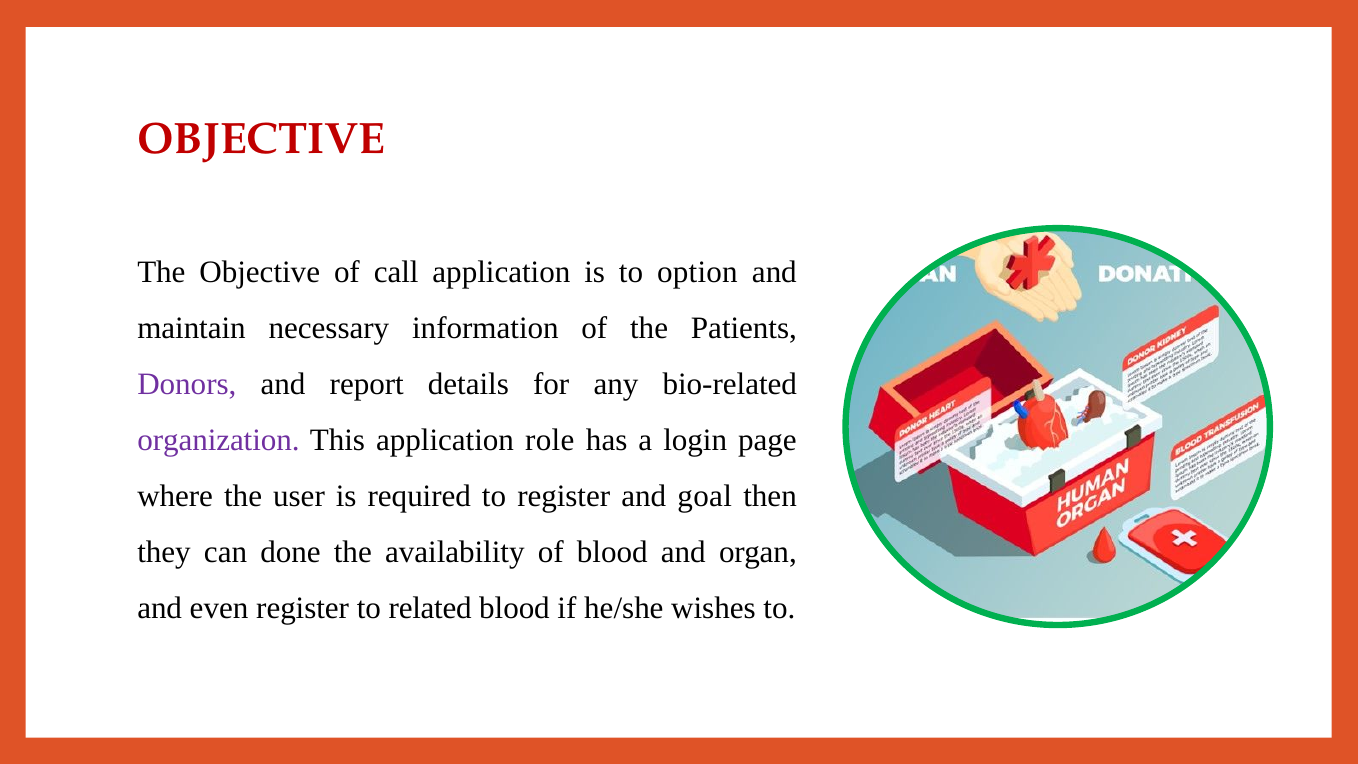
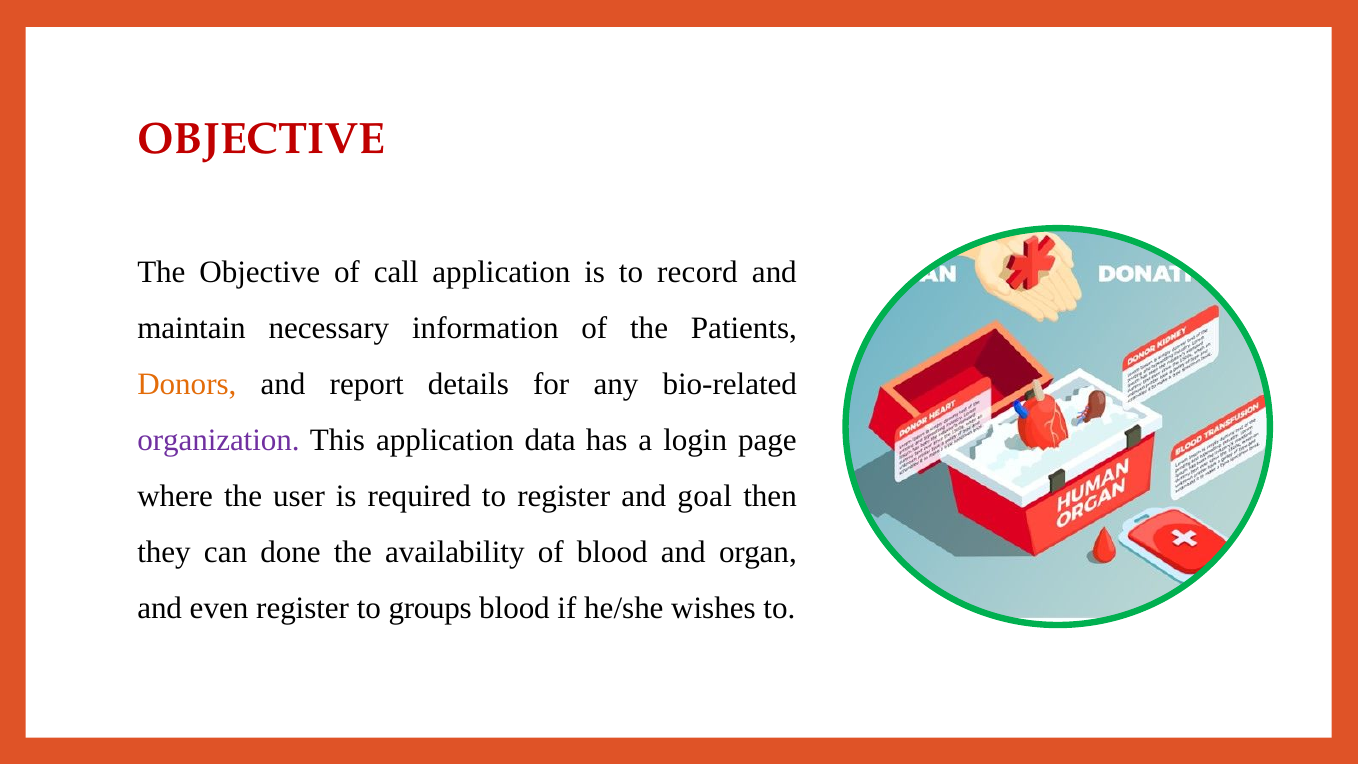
option: option -> record
Donors colour: purple -> orange
role: role -> data
related: related -> groups
